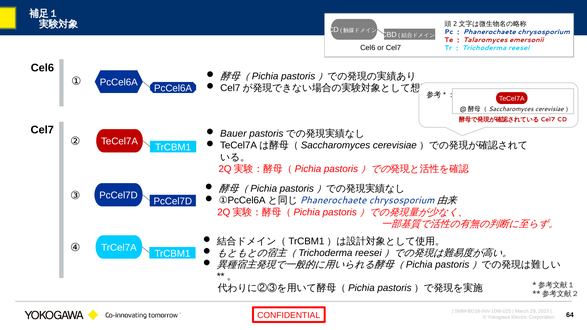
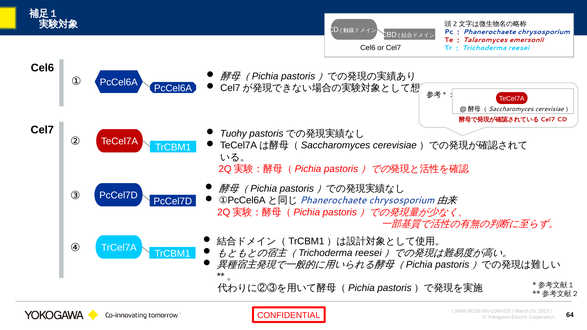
Bauer: Bauer -> Tuohy
